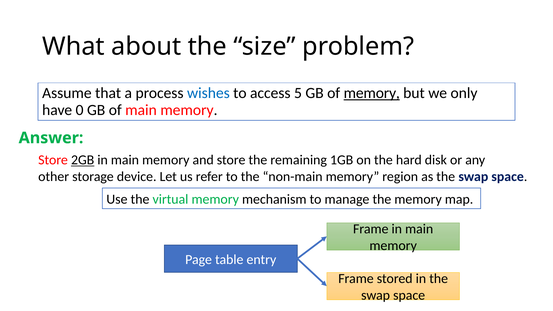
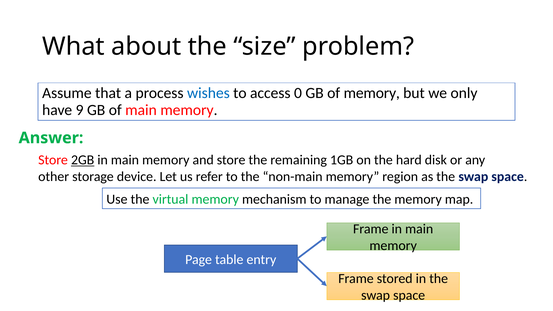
5: 5 -> 0
memory at (372, 93) underline: present -> none
0: 0 -> 9
